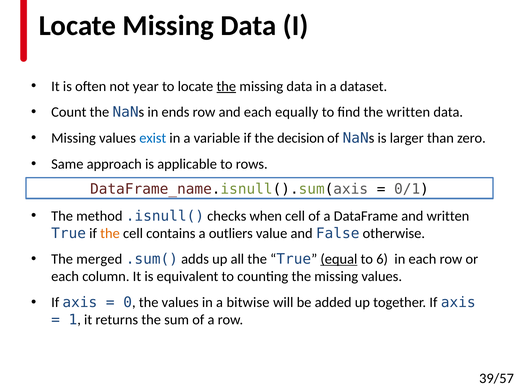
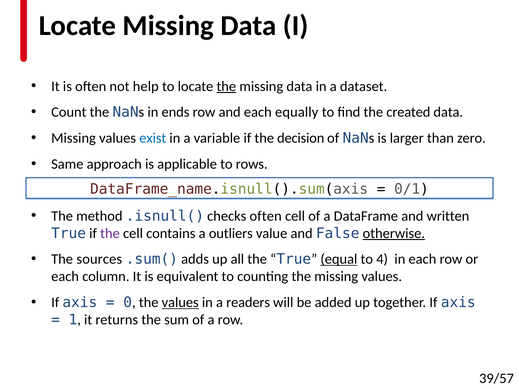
year: year -> help
the written: written -> created
checks when: when -> often
the at (110, 233) colour: orange -> purple
otherwise underline: none -> present
merged: merged -> sources
6: 6 -> 4
values at (180, 303) underline: none -> present
bitwise: bitwise -> readers
